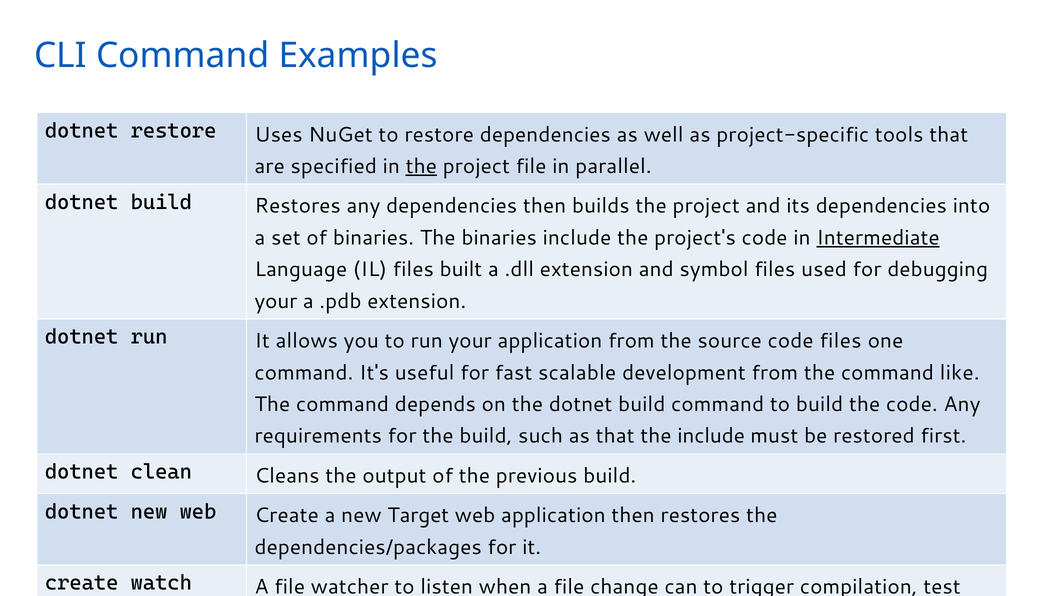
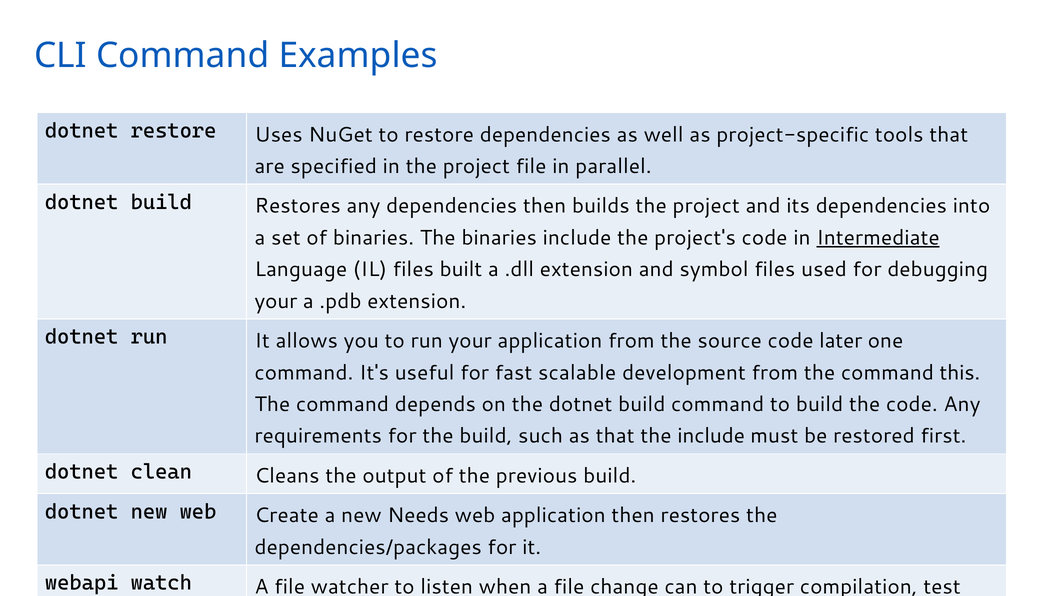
the at (421, 166) underline: present -> none
code files: files -> later
like: like -> this
Target: Target -> Needs
create at (82, 583): create -> webapi
